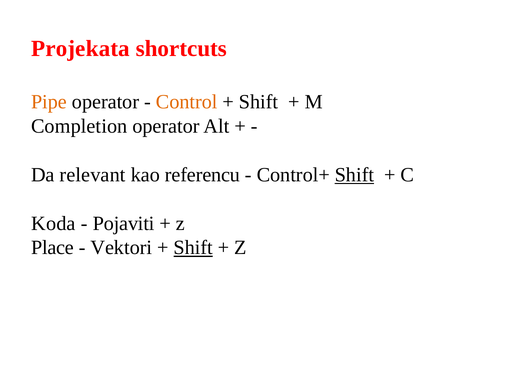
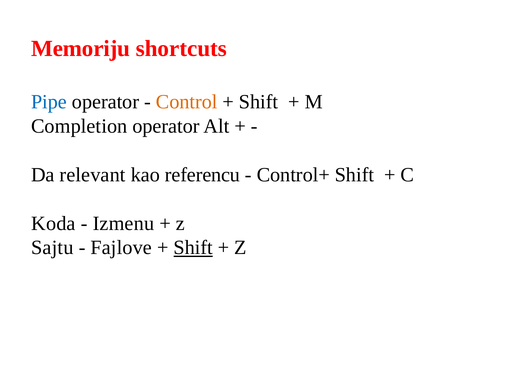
Projekata: Projekata -> Memoriju
Pipe colour: orange -> blue
Shift at (354, 175) underline: present -> none
Pojaviti: Pojaviti -> Izmenu
Place: Place -> Sajtu
Vektori: Vektori -> Fajlove
